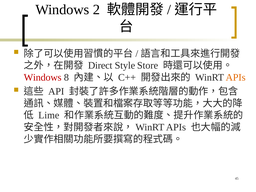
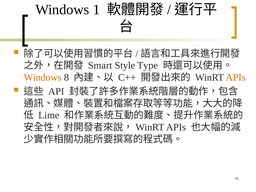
2: 2 -> 1
Direct: Direct -> Smart
Store: Store -> Type
Windows at (43, 77) colour: red -> orange
